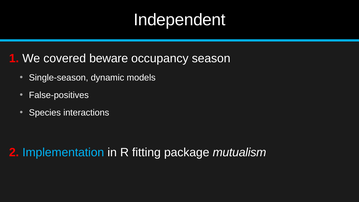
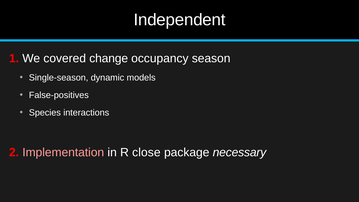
beware: beware -> change
Implementation colour: light blue -> pink
fitting: fitting -> close
mutualism: mutualism -> necessary
